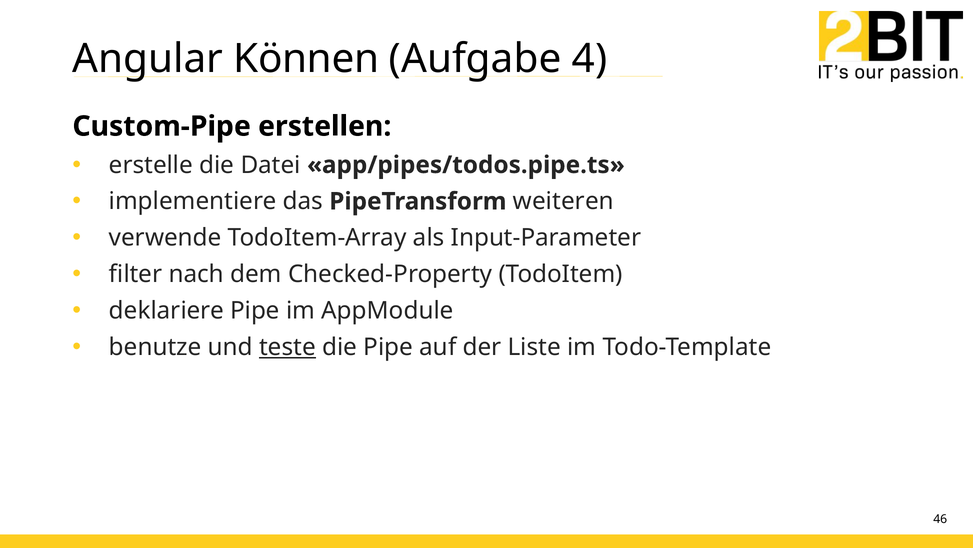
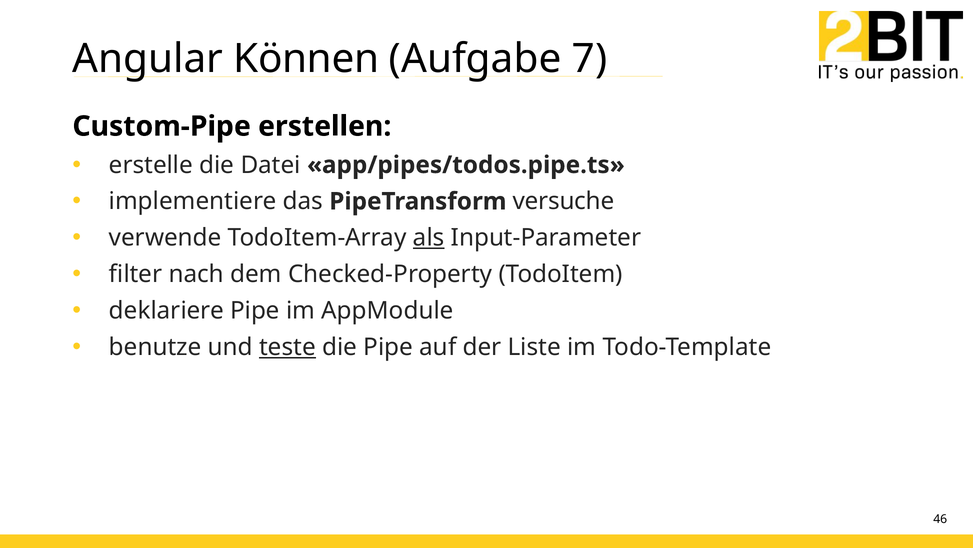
4: 4 -> 7
weiteren: weiteren -> versuche
als underline: none -> present
